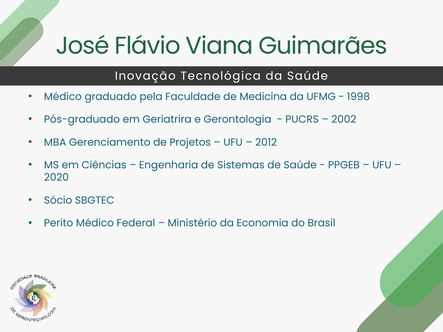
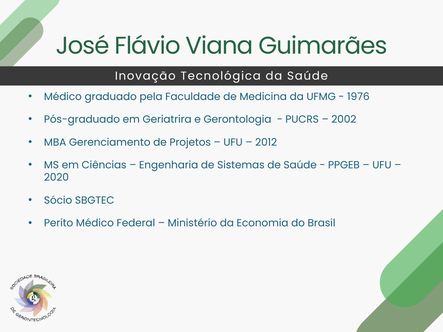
1998: 1998 -> 1976
